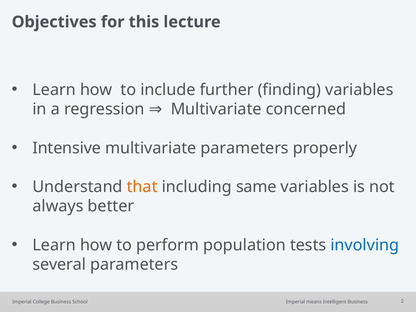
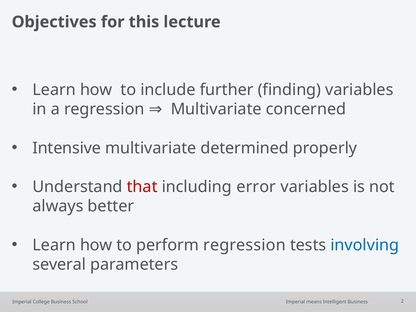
multivariate parameters: parameters -> determined
that colour: orange -> red
same: same -> error
perform population: population -> regression
